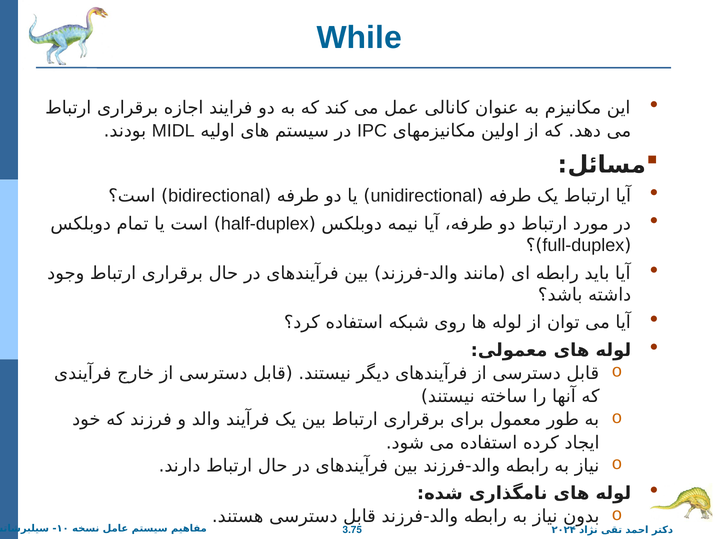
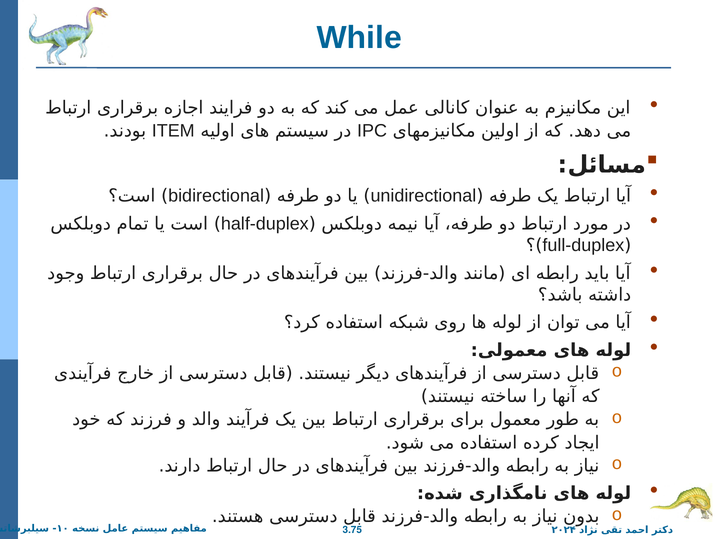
MIDL: MIDL -> ITEM
